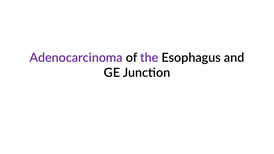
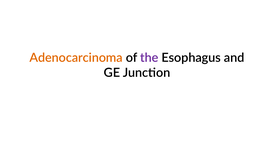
Adenocarcinoma colour: purple -> orange
